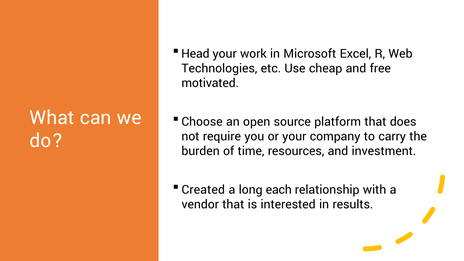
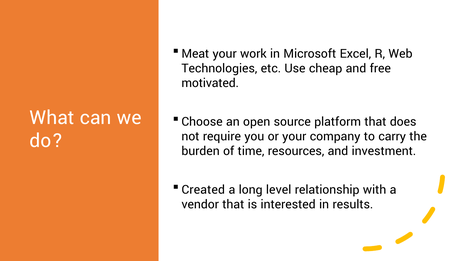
Head: Head -> Meat
each: each -> level
